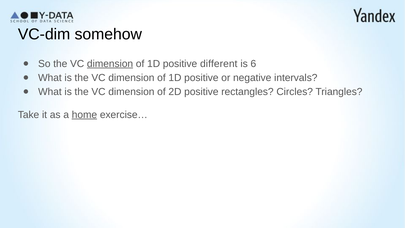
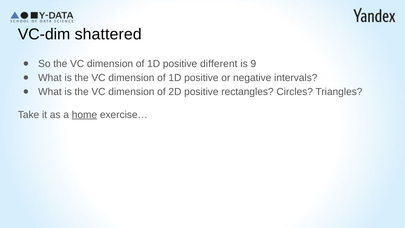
somehow: somehow -> shattered
dimension at (110, 64) underline: present -> none
6: 6 -> 9
